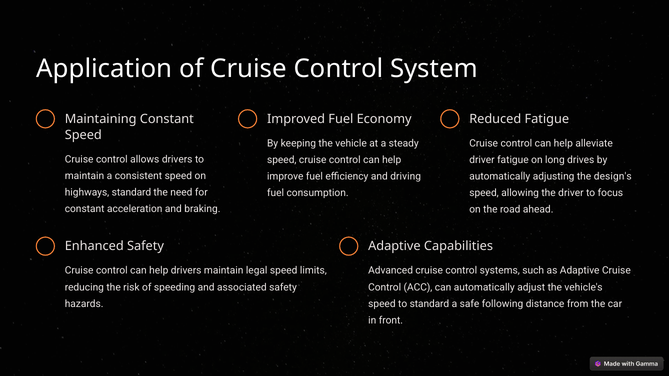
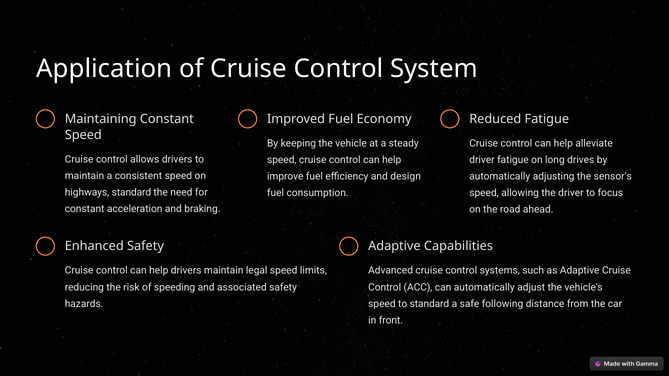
driving: driving -> design
design's: design's -> sensor's
